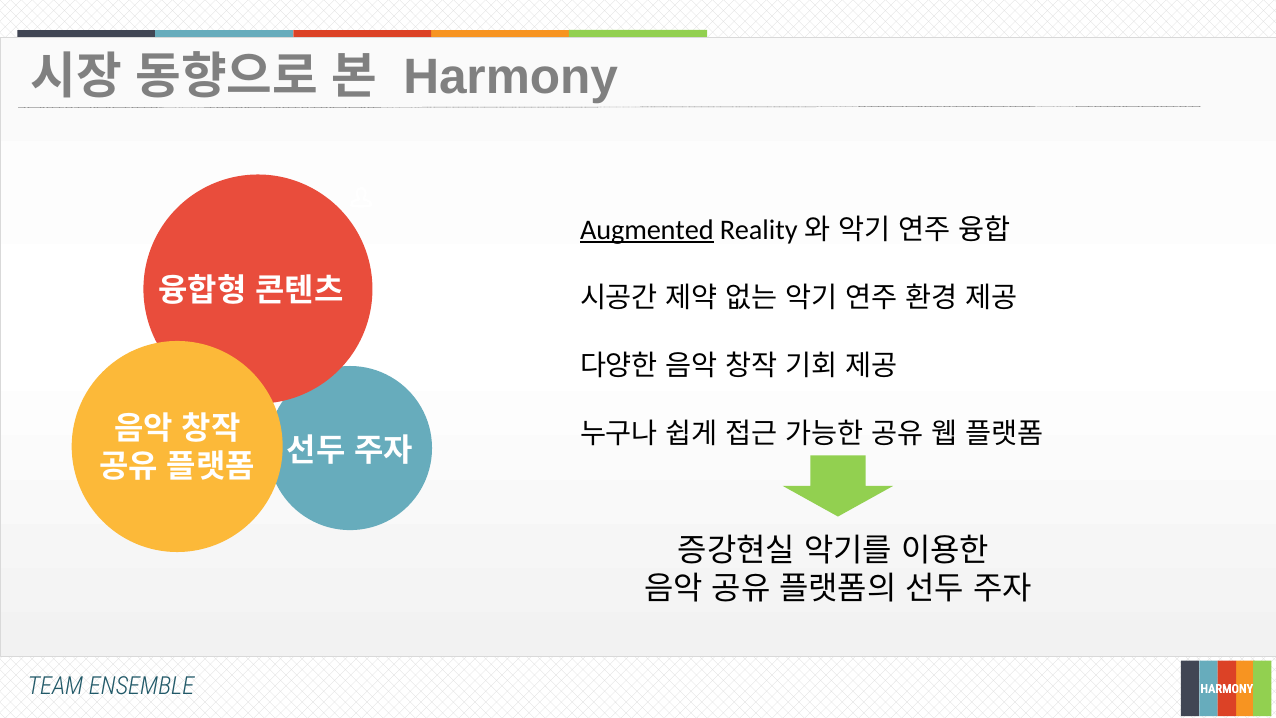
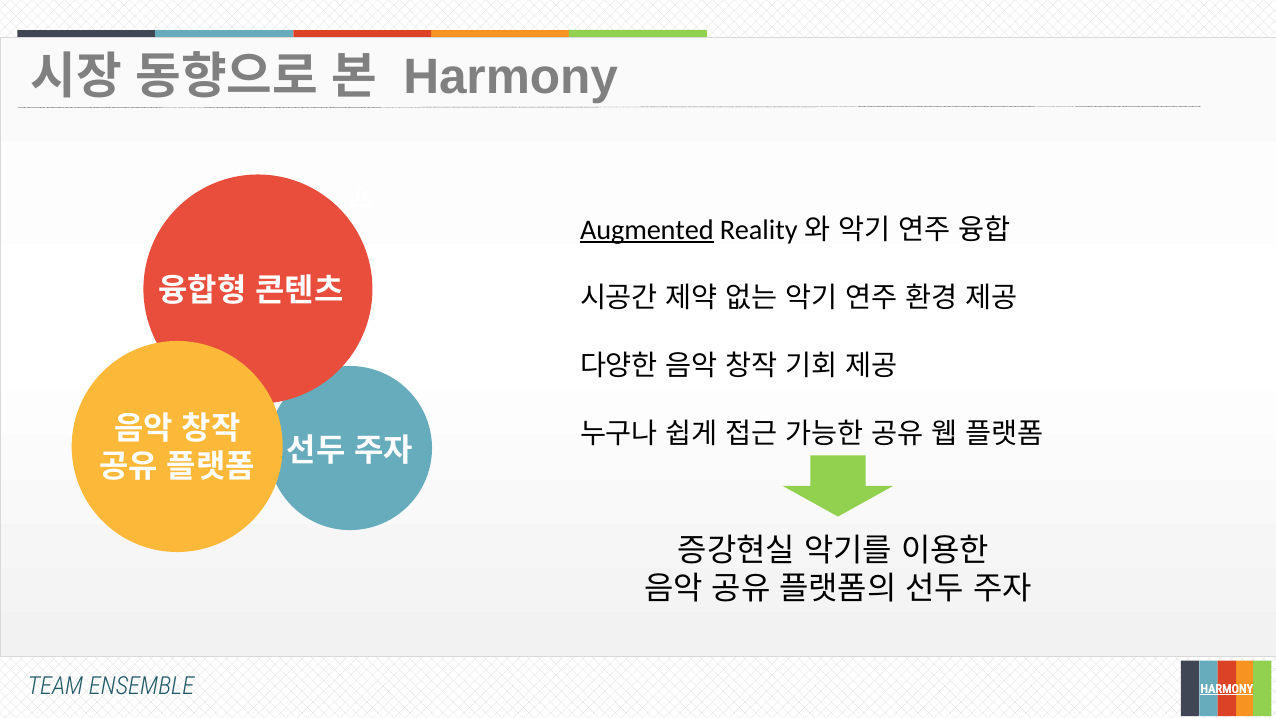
HARMONY at (1227, 689) underline: none -> present
